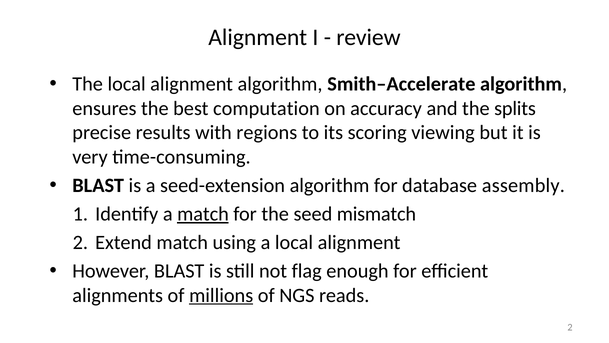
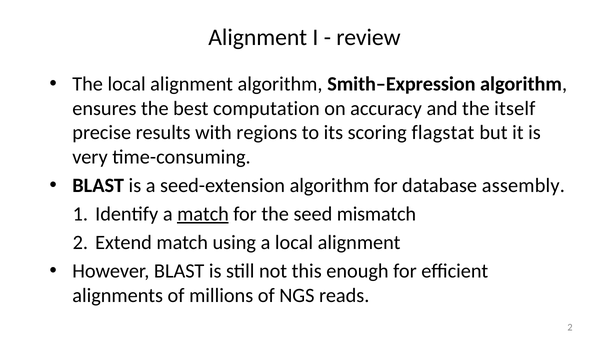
Smith–Accelerate: Smith–Accelerate -> Smith–Expression
splits: splits -> itself
viewing: viewing -> flagstat
flag: flag -> this
millions underline: present -> none
